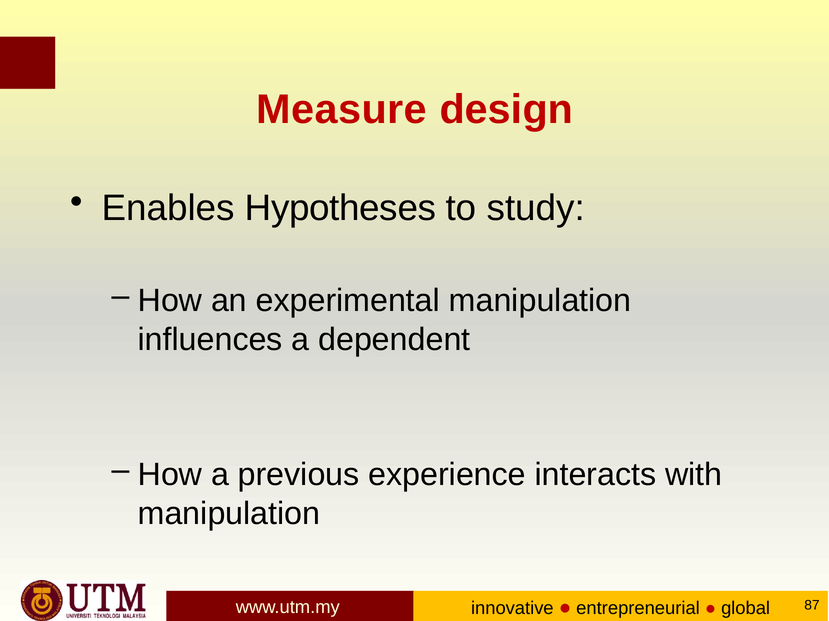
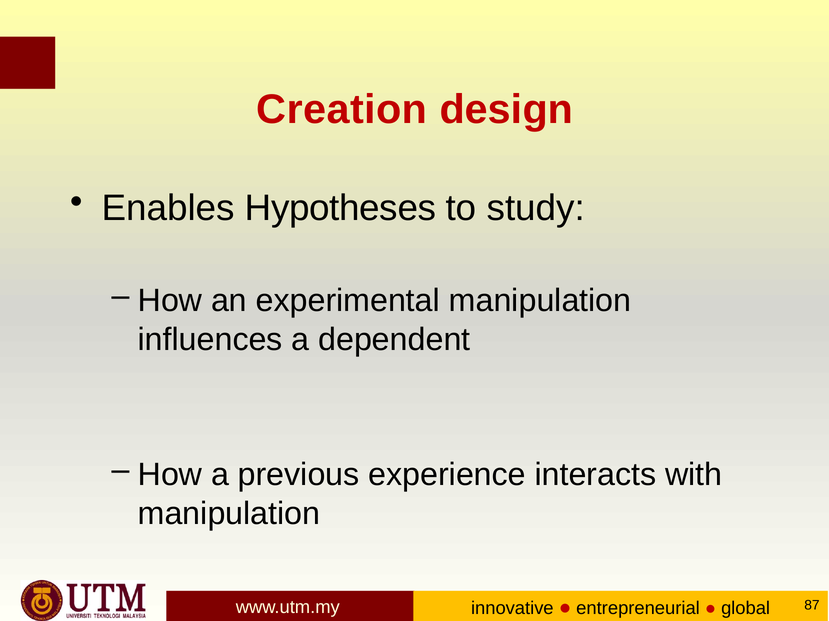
Measure: Measure -> Creation
